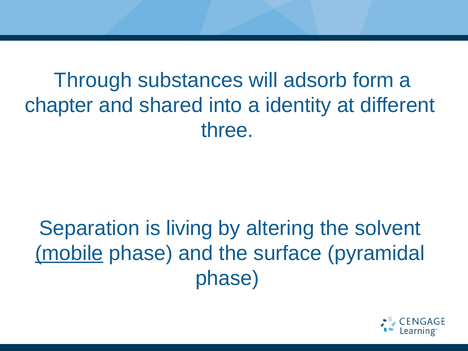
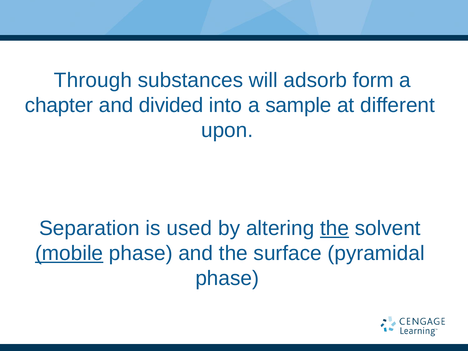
shared: shared -> divided
identity: identity -> sample
three: three -> upon
living: living -> used
the at (335, 228) underline: none -> present
